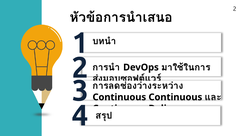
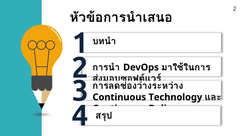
Continuous Continuous: Continuous -> Technology
